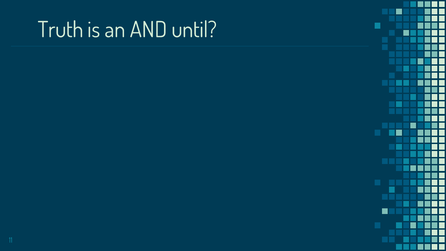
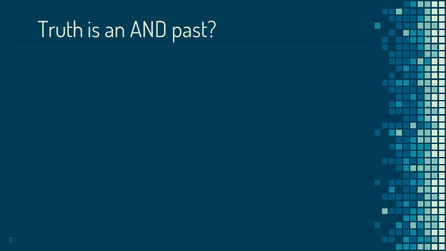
until: until -> past
